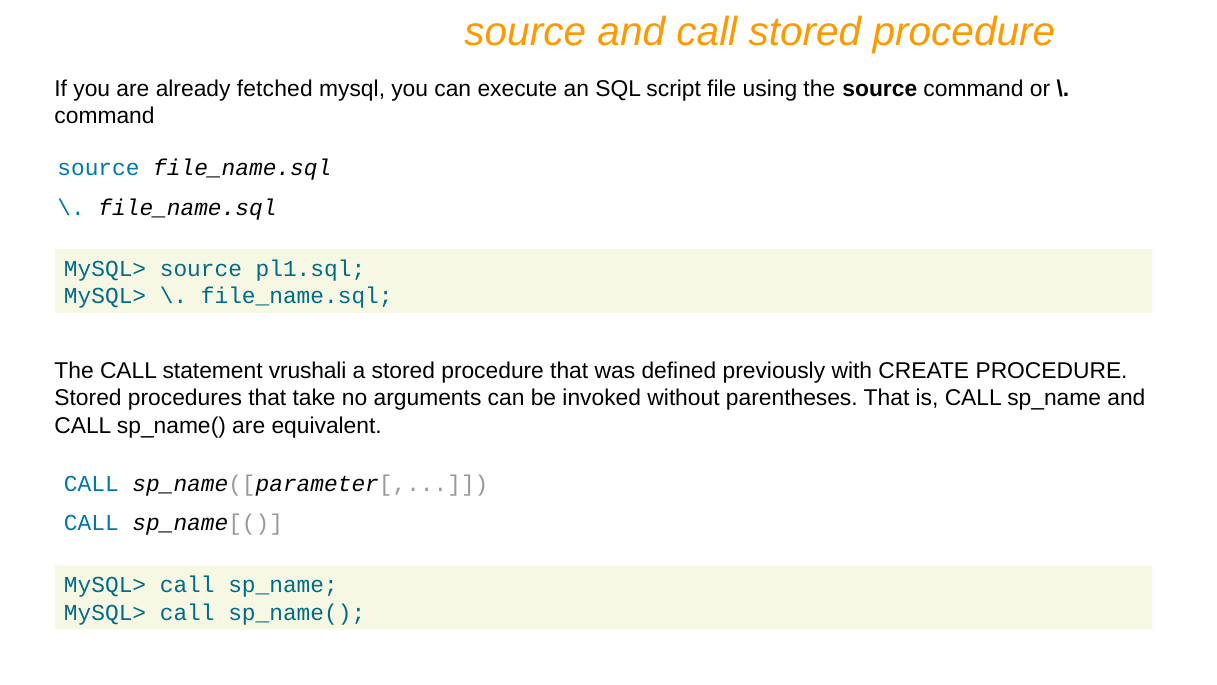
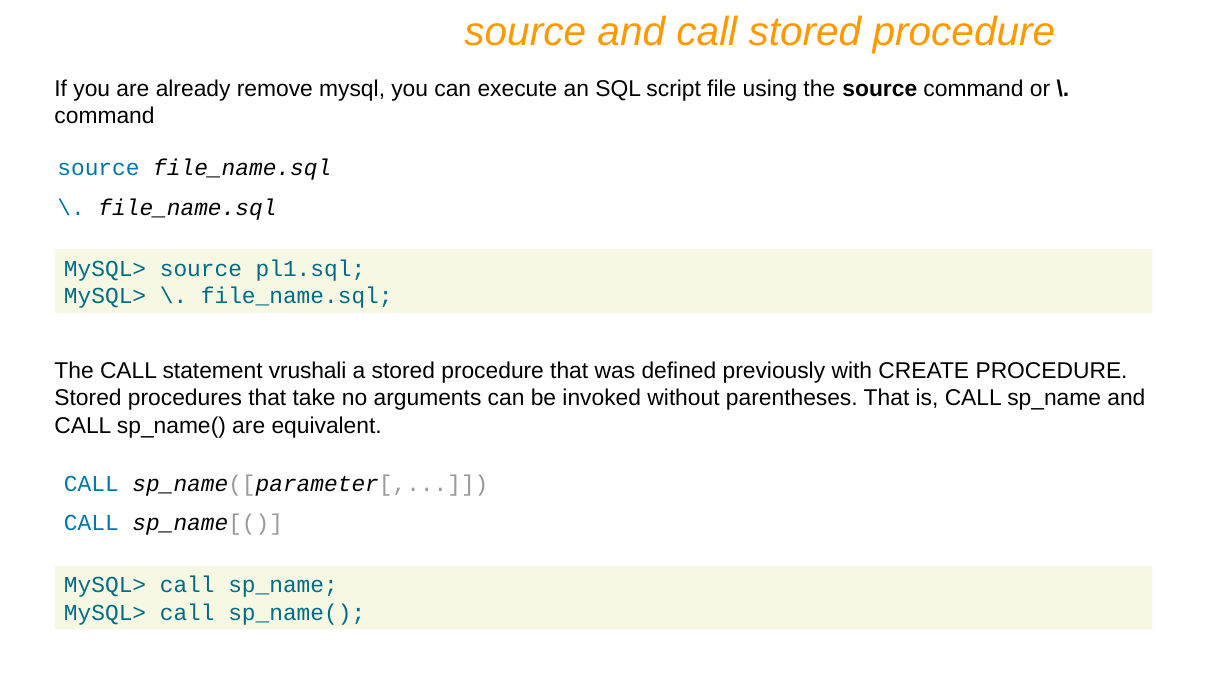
fetched: fetched -> remove
